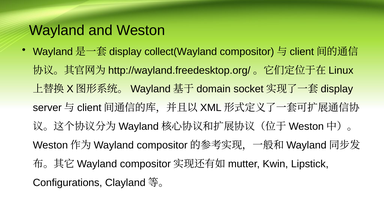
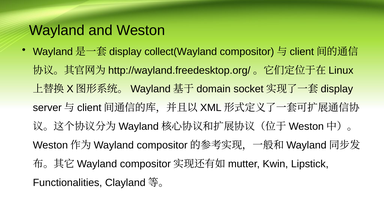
Configurations: Configurations -> Functionalities
